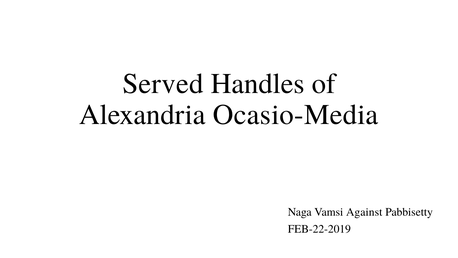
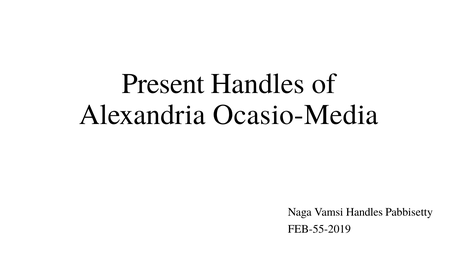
Served: Served -> Present
Vamsi Against: Against -> Handles
FEB-22-2019: FEB-22-2019 -> FEB-55-2019
